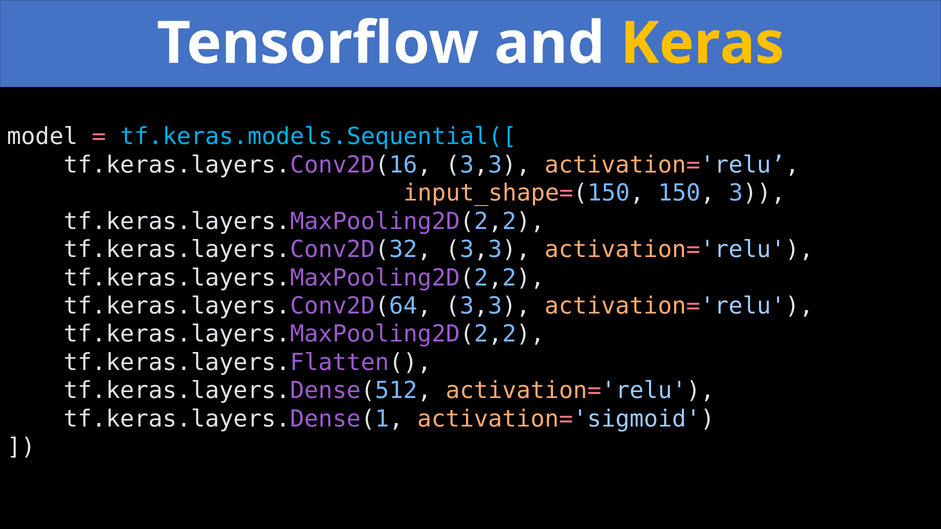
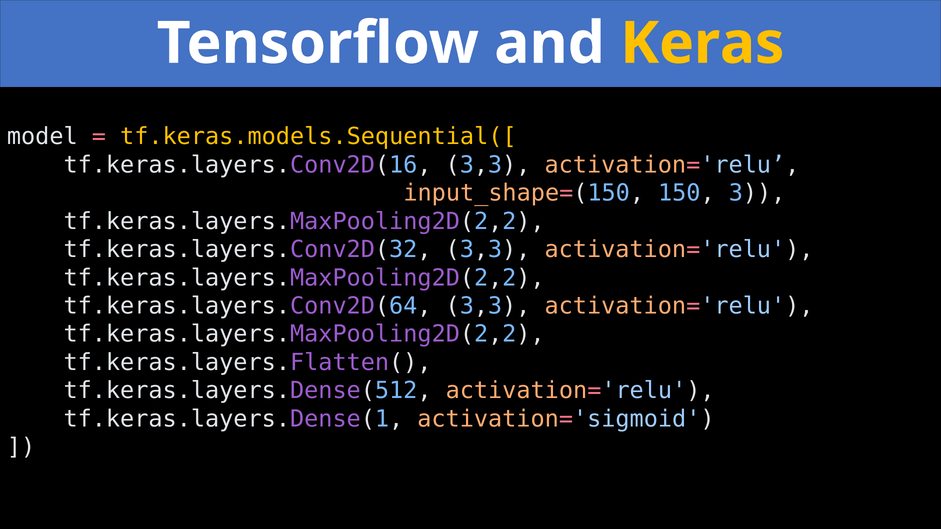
tf.keras.models.Sequential([ colour: light blue -> yellow
